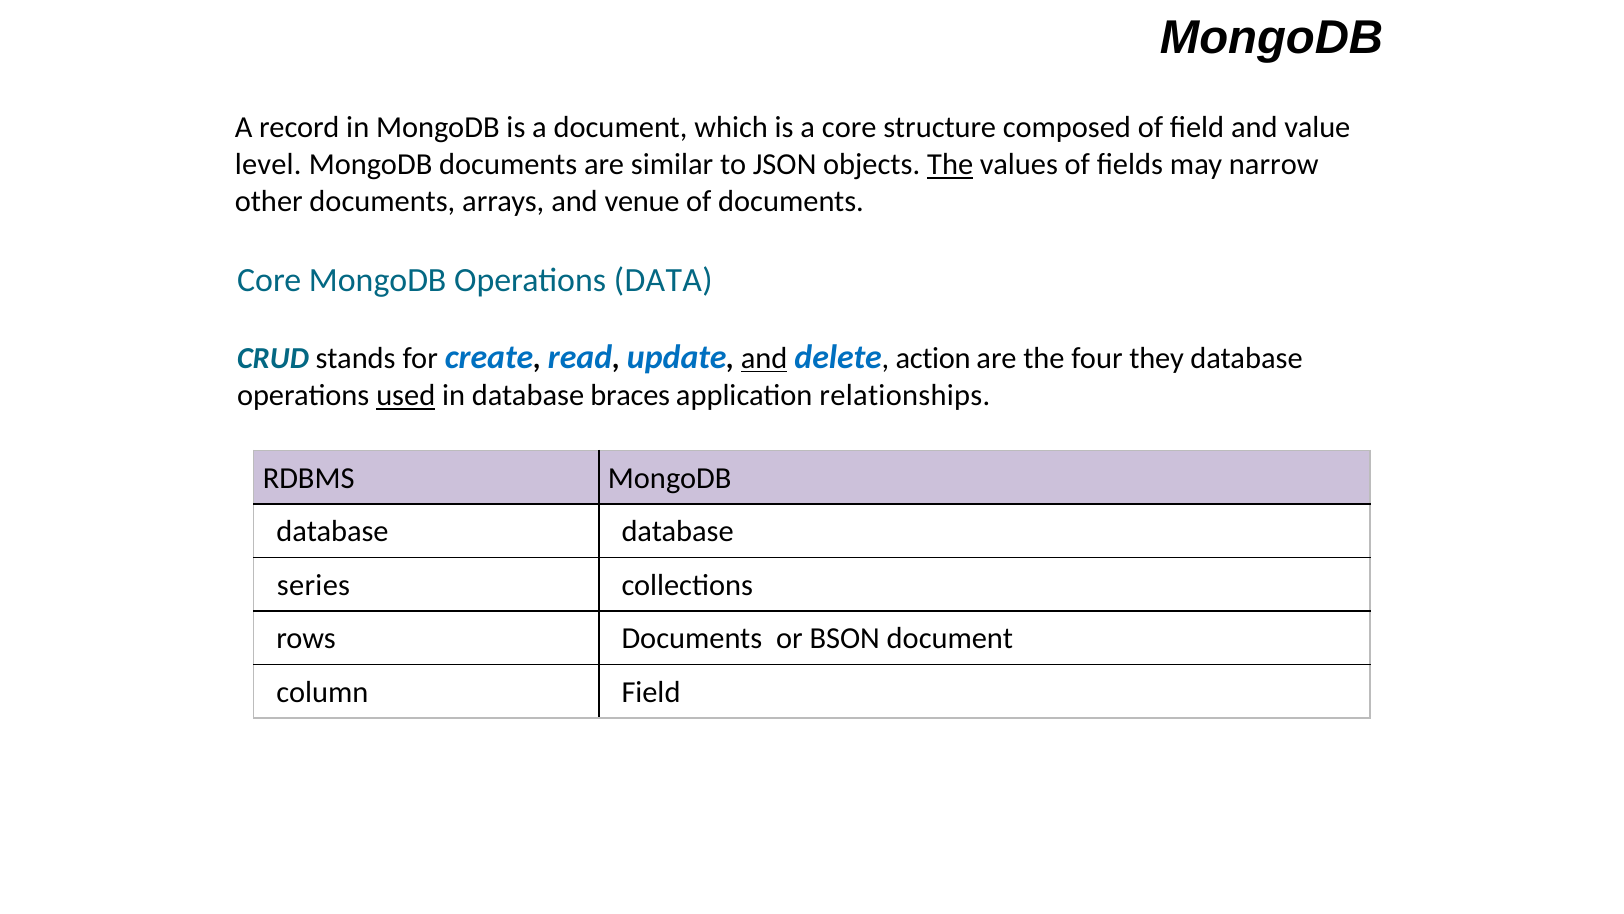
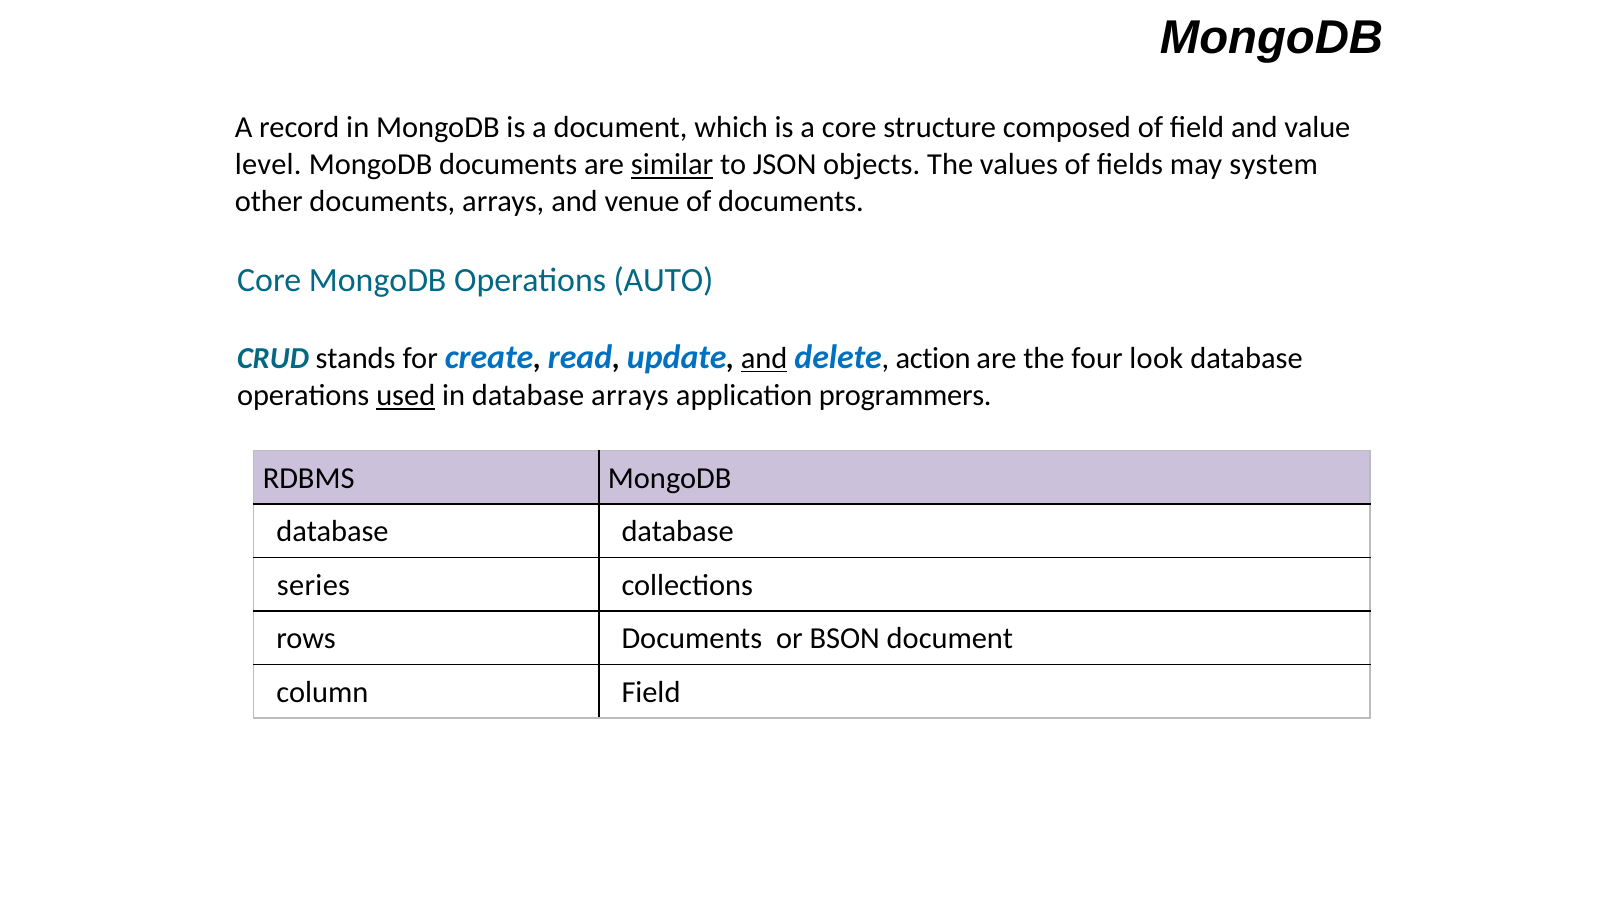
similar underline: none -> present
The at (950, 164) underline: present -> none
narrow: narrow -> system
DATA: DATA -> AUTO
they: they -> look
database braces: braces -> arrays
relationships: relationships -> programmers
